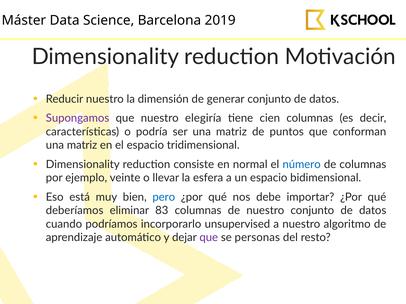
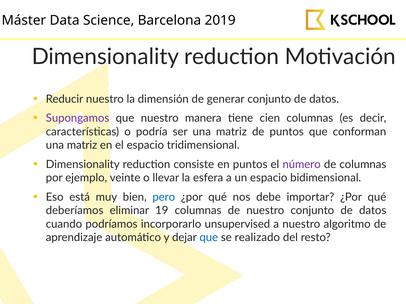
elegiría: elegiría -> manera
en normal: normal -> puntos
número colour: blue -> purple
83: 83 -> 19
que at (209, 238) colour: purple -> blue
personas: personas -> realizado
